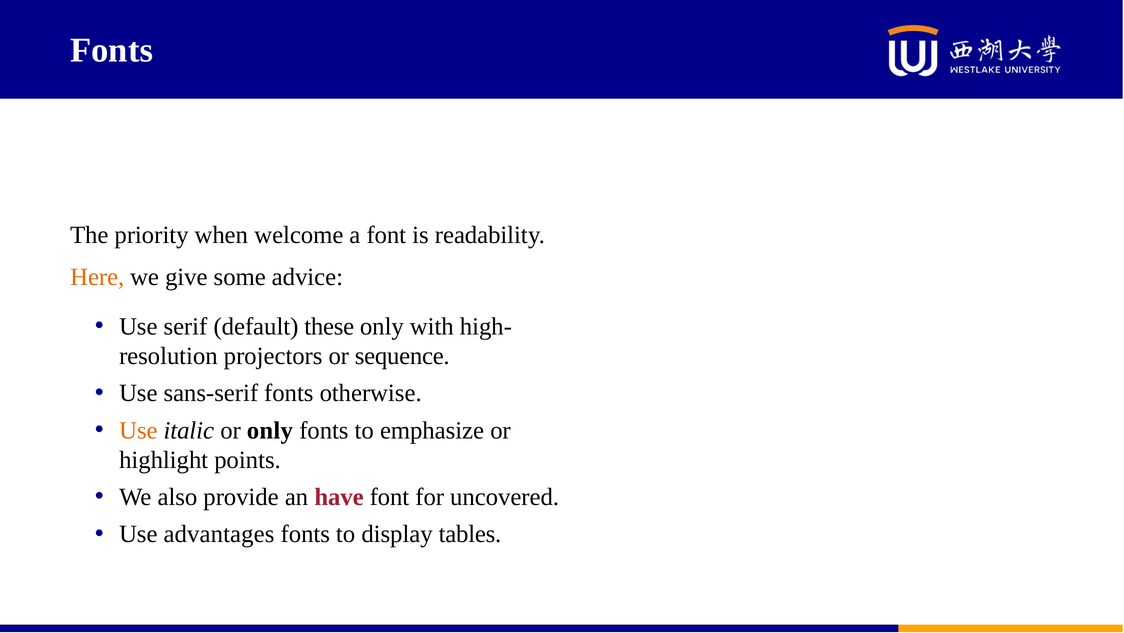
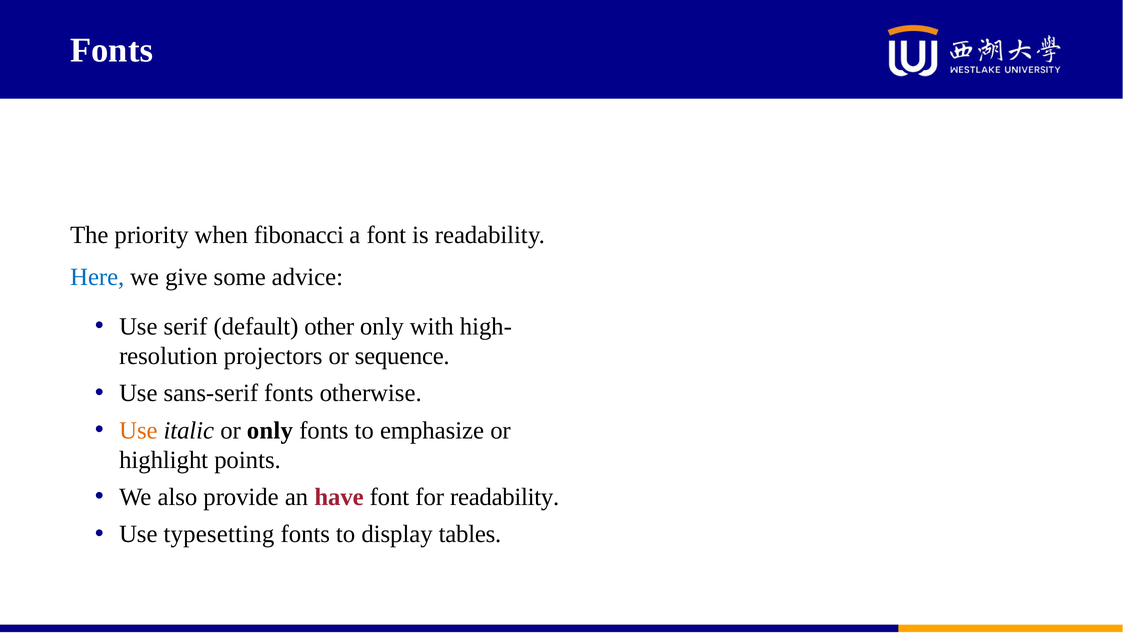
welcome: welcome -> fibonacci
Here colour: orange -> blue
these: these -> other
for uncovered: uncovered -> readability
advantages: advantages -> typesetting
